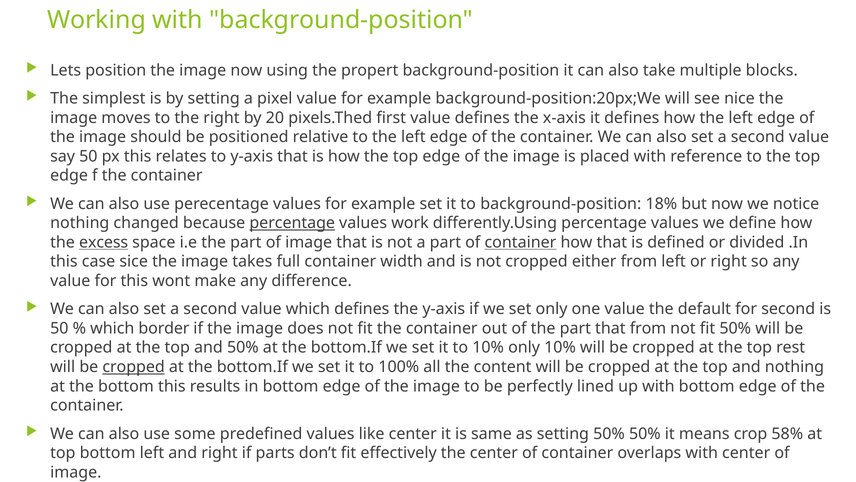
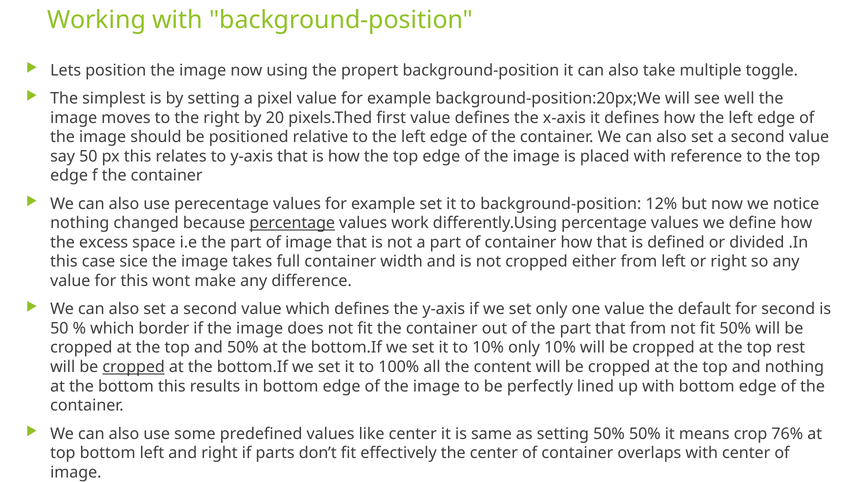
blocks: blocks -> toggle
nice: nice -> well
18%: 18% -> 12%
excess underline: present -> none
container at (520, 242) underline: present -> none
58%: 58% -> 76%
